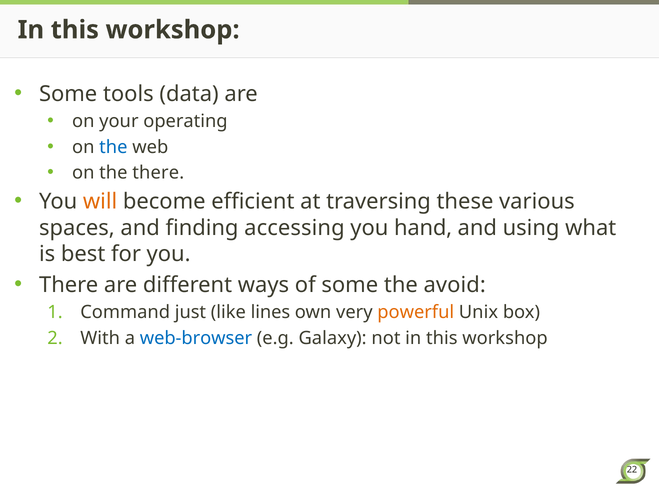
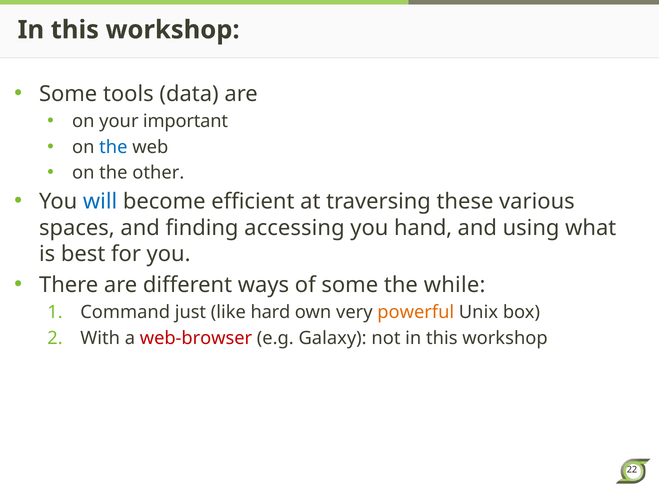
operating: operating -> important
the there: there -> other
will colour: orange -> blue
avoid: avoid -> while
lines: lines -> hard
web-browser colour: blue -> red
